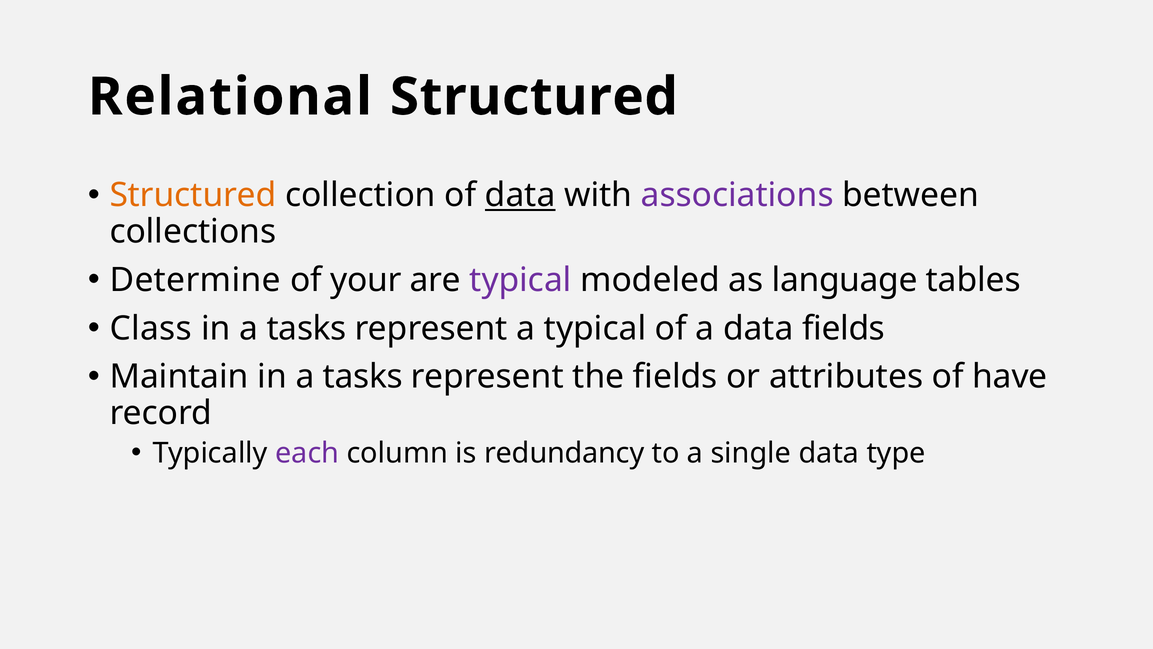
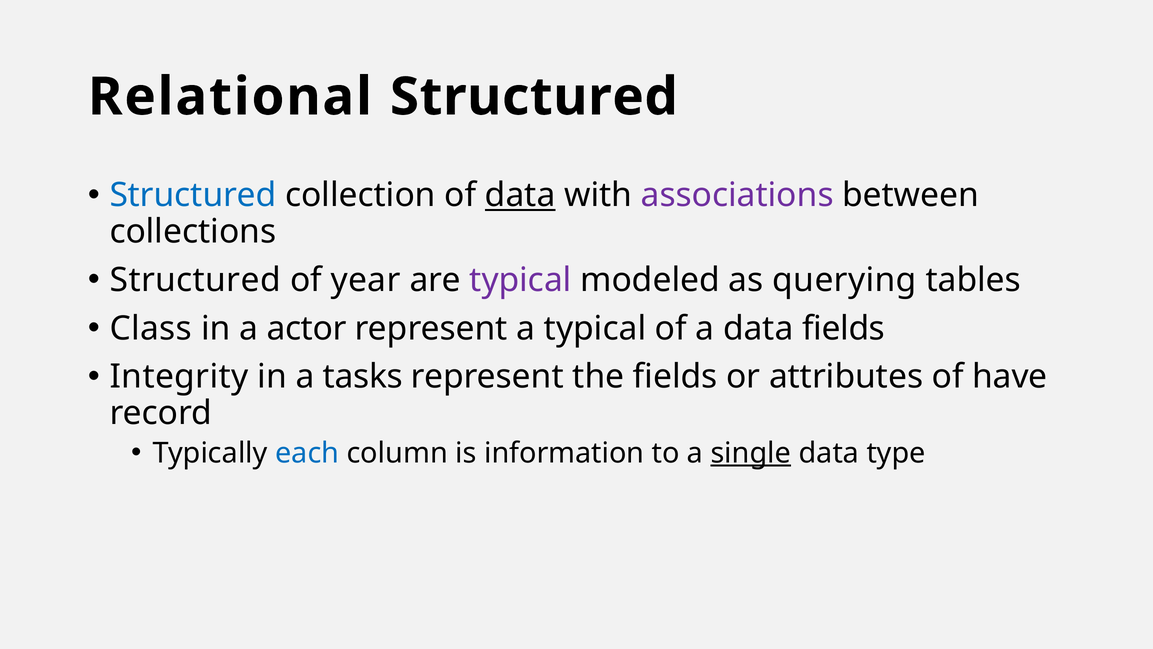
Structured at (193, 195) colour: orange -> blue
Determine at (195, 280): Determine -> Structured
your: your -> year
language: language -> querying
tasks at (307, 328): tasks -> actor
Maintain: Maintain -> Integrity
each colour: purple -> blue
redundancy: redundancy -> information
single underline: none -> present
